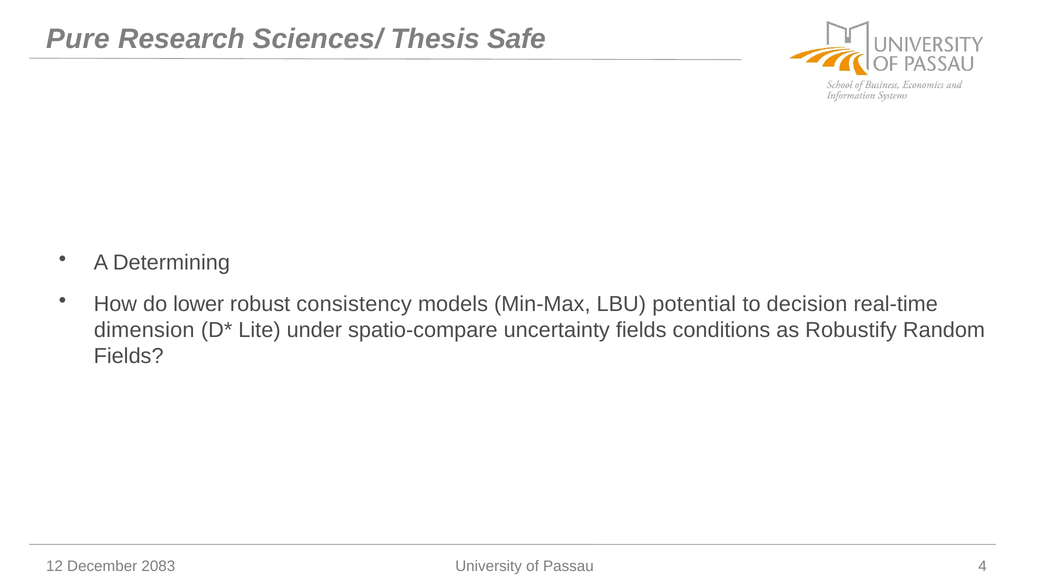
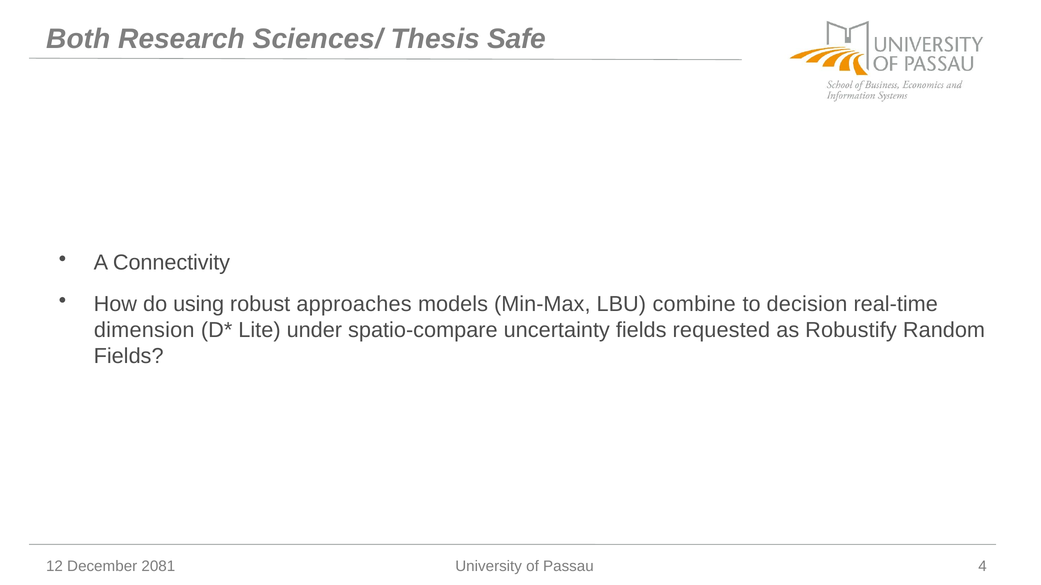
Pure: Pure -> Both
Determining: Determining -> Connectivity
lower: lower -> using
consistency: consistency -> approaches
potential: potential -> combine
conditions: conditions -> requested
2083: 2083 -> 2081
